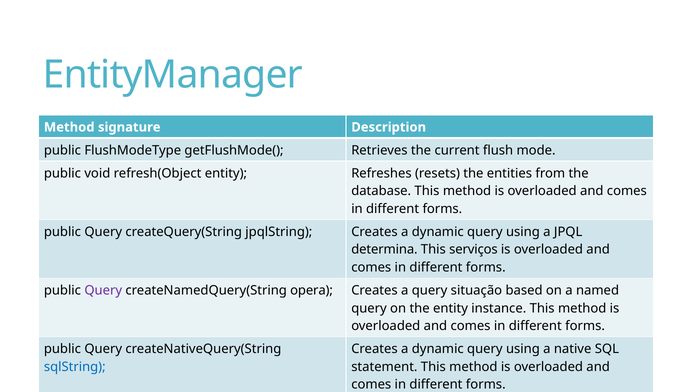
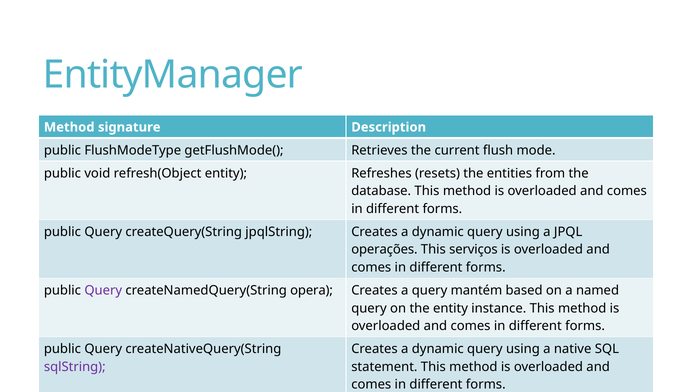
determina: determina -> operações
situação: situação -> mantém
sqlString colour: blue -> purple
